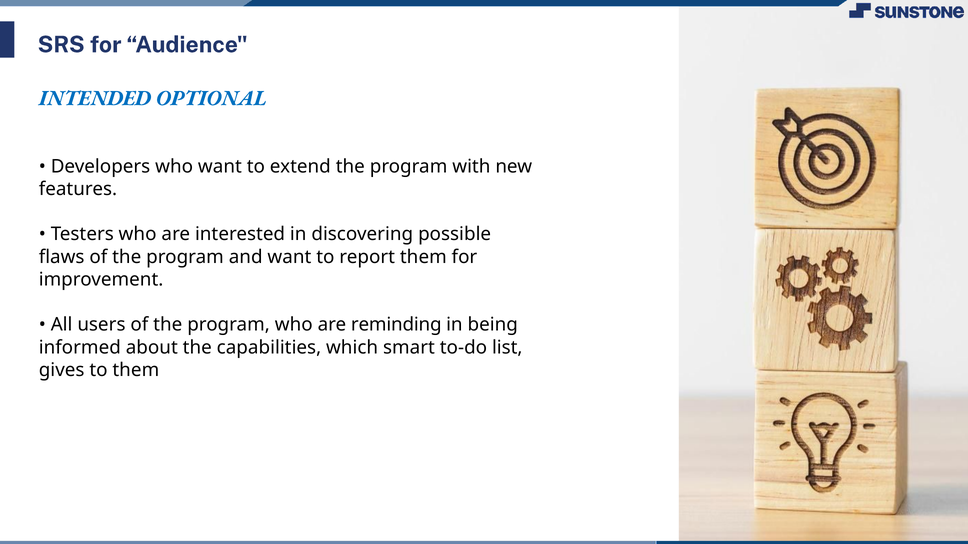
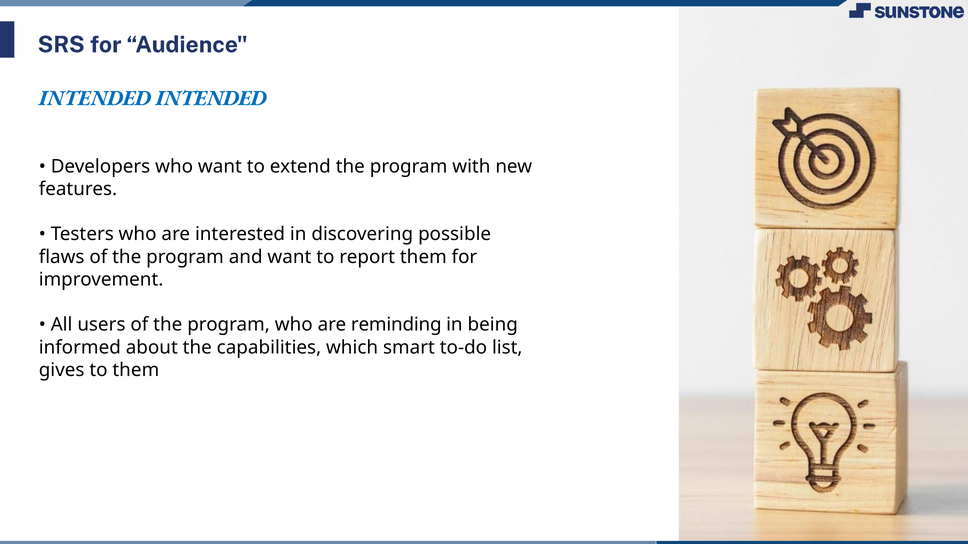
INTENDED OPTIONAL: OPTIONAL -> INTENDED
